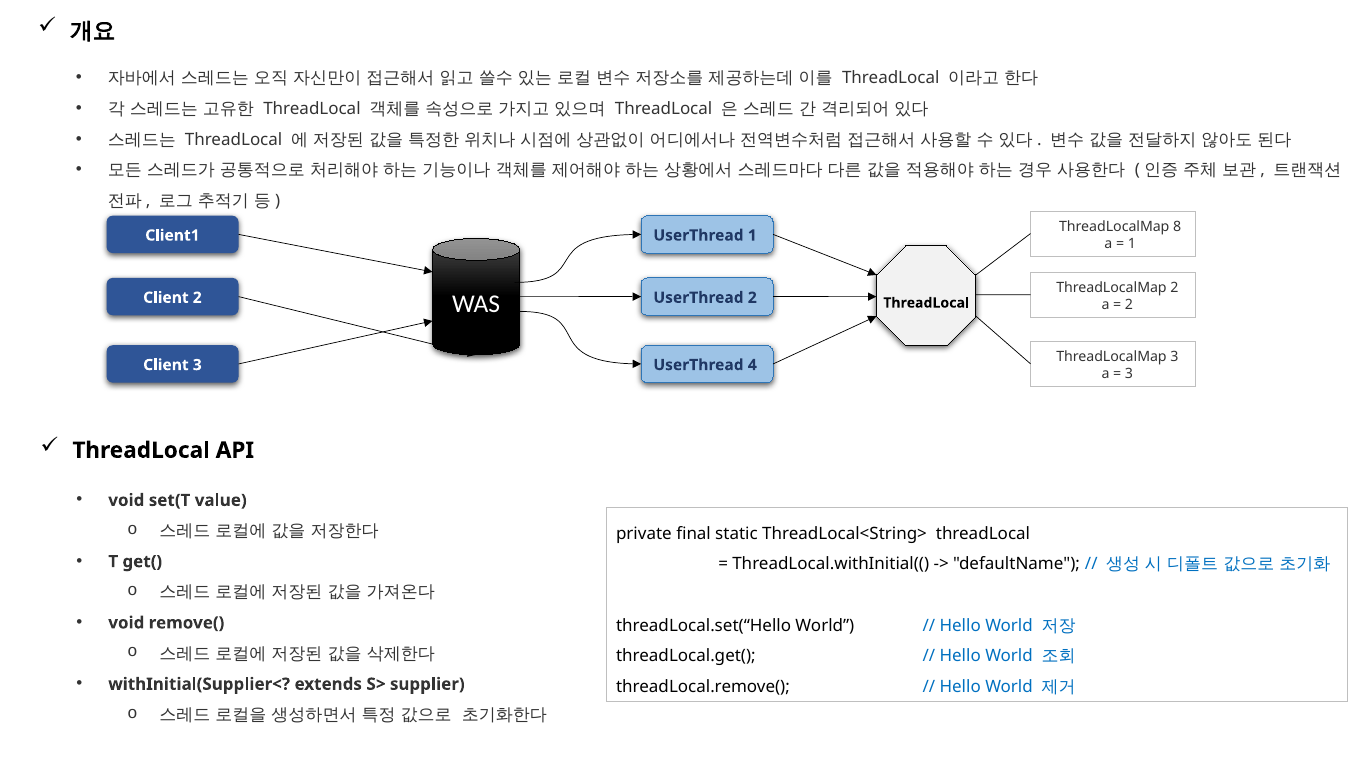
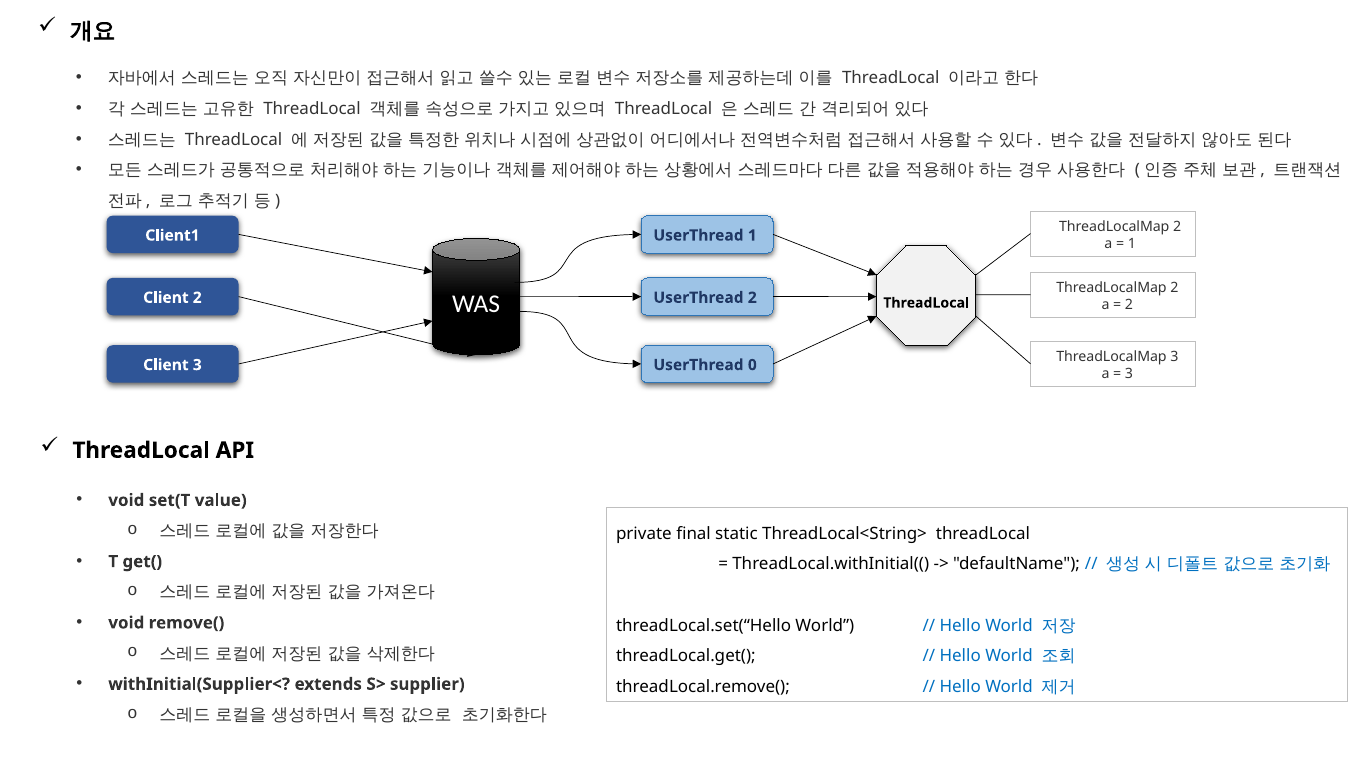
8 at (1177, 227): 8 -> 2
4: 4 -> 0
